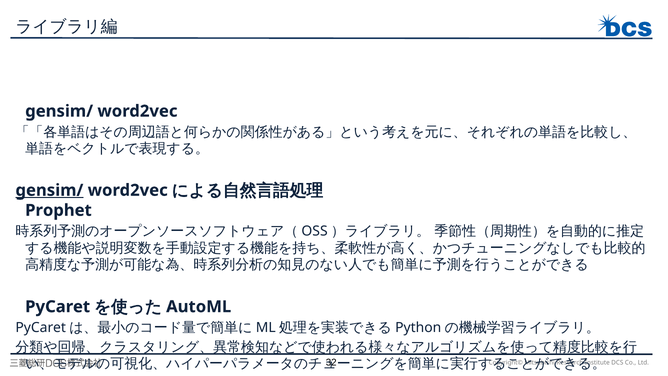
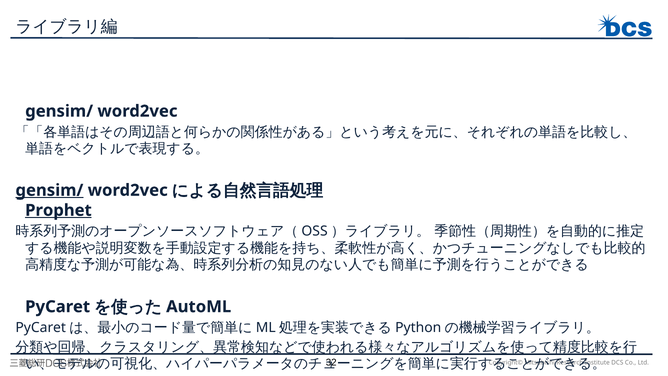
Prophet underline: none -> present
